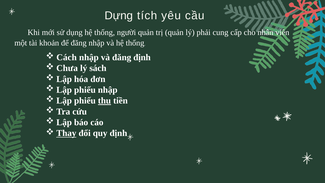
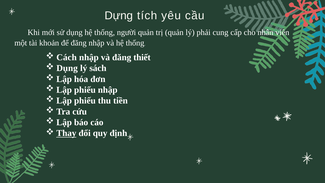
đăng định: định -> thiết
Chưa at (67, 68): Chưa -> Dụng
thu underline: present -> none
